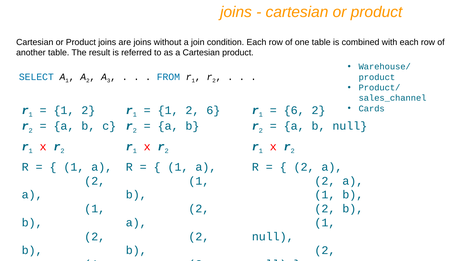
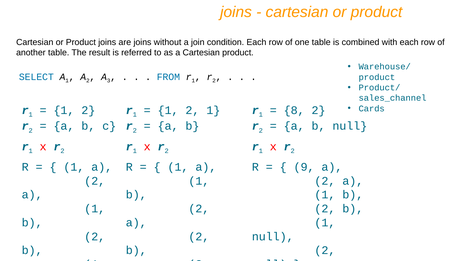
2 6: 6 -> 1
6 at (294, 110): 6 -> 8
2 at (304, 167): 2 -> 9
